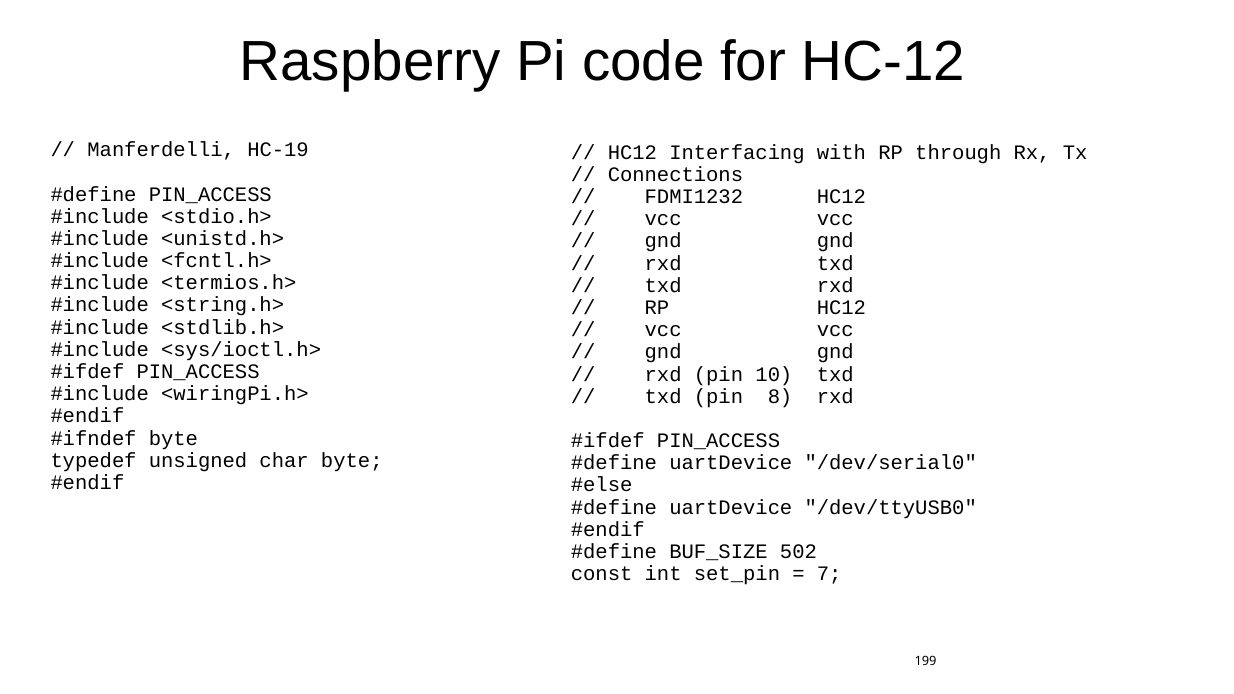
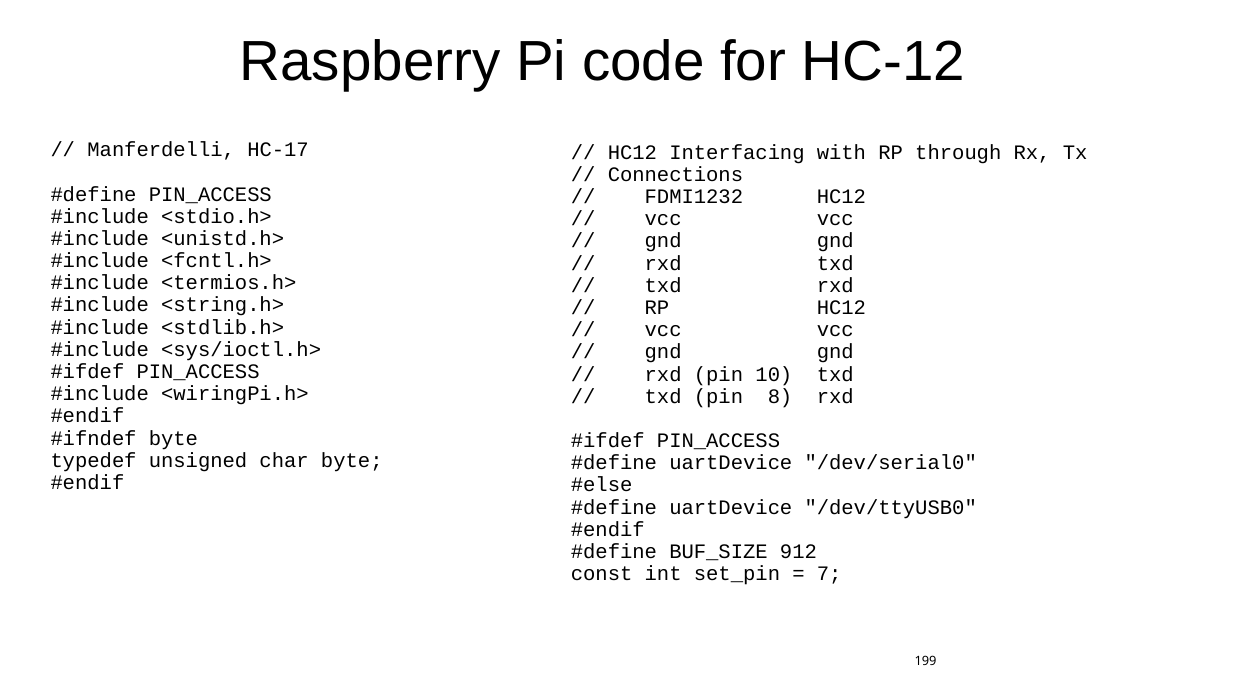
HC-19: HC-19 -> HC-17
502: 502 -> 912
